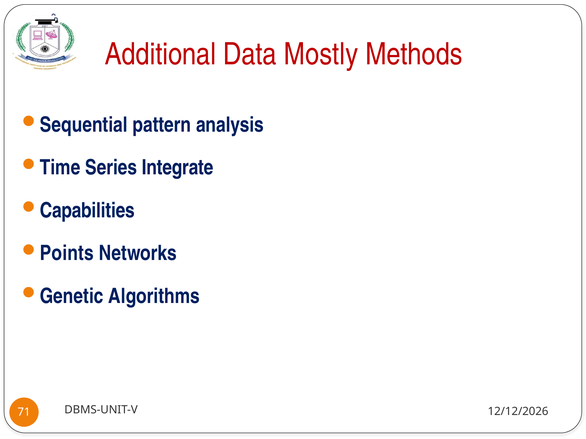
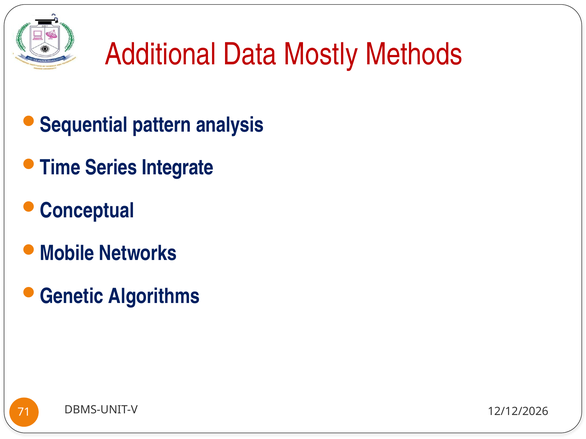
Capabilities: Capabilities -> Conceptual
Points: Points -> Mobile
